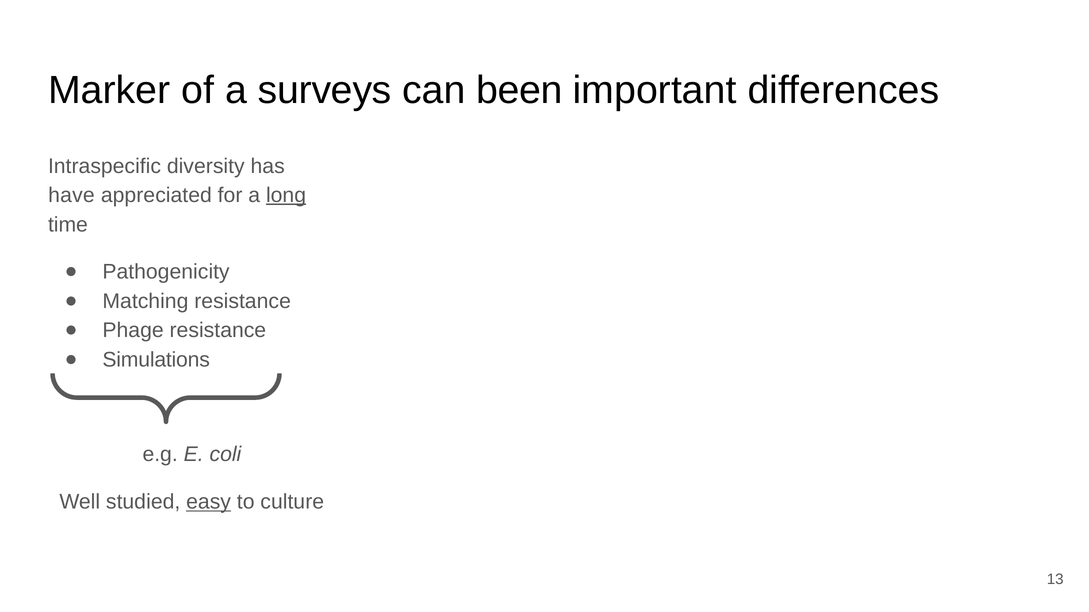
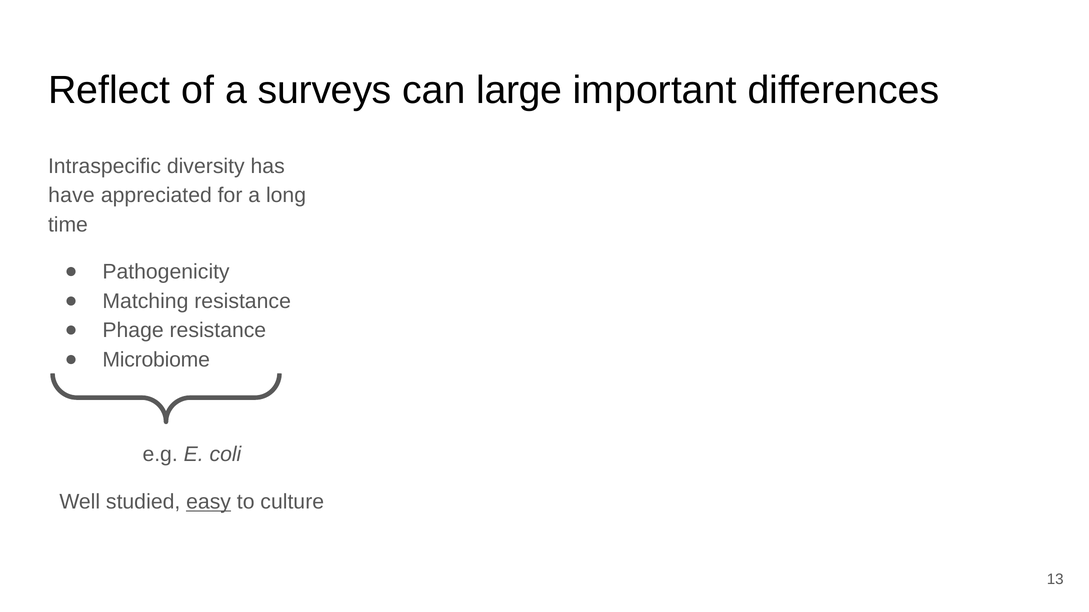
Marker: Marker -> Reflect
been: been -> large
long underline: present -> none
Simulations: Simulations -> Microbiome
